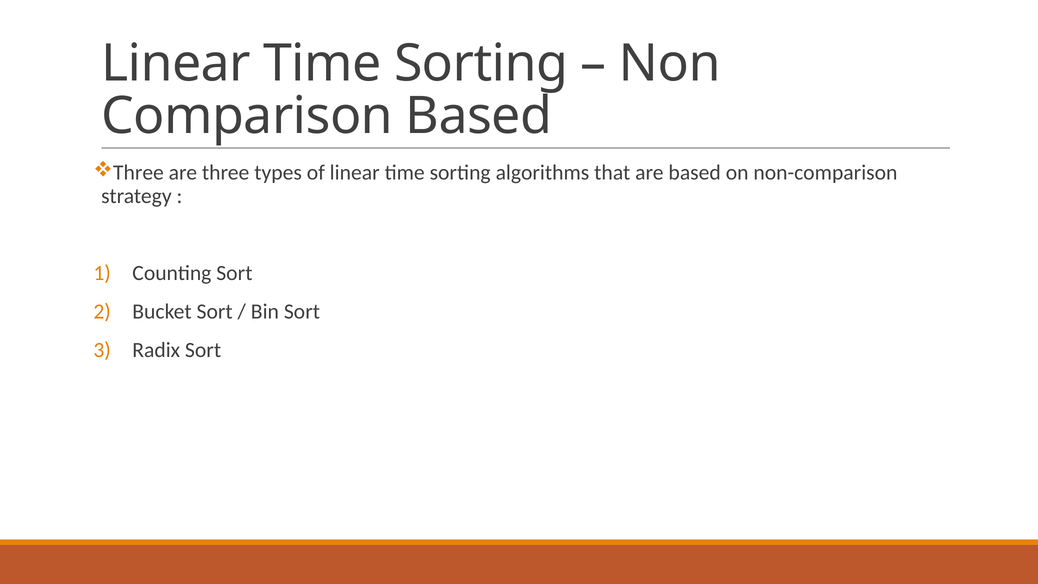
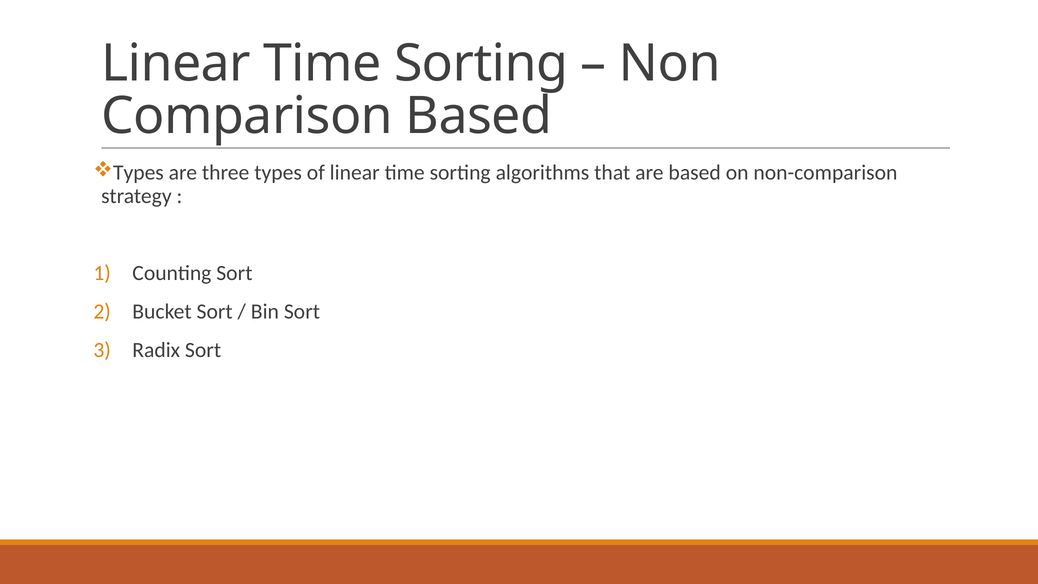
Three at (138, 173): Three -> Types
